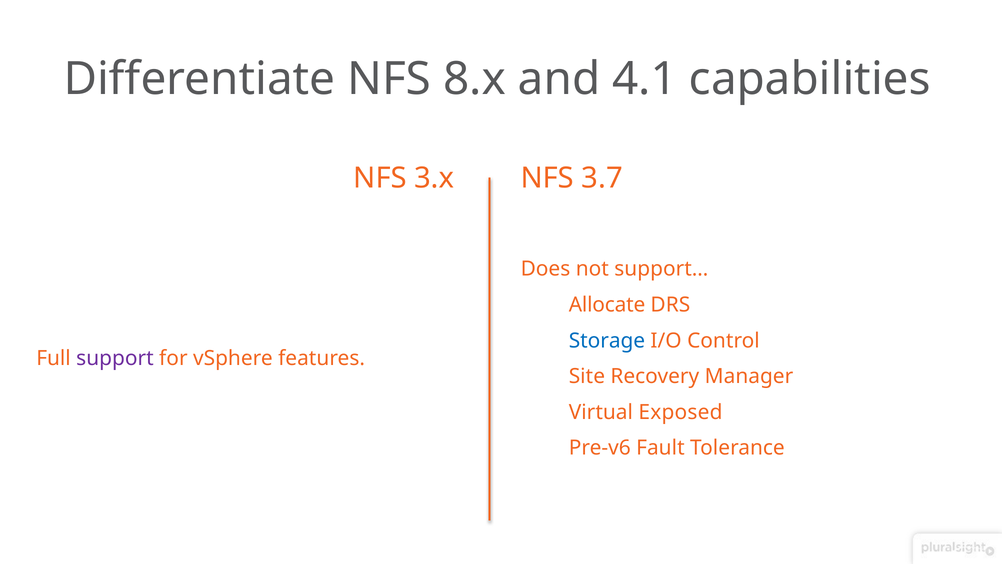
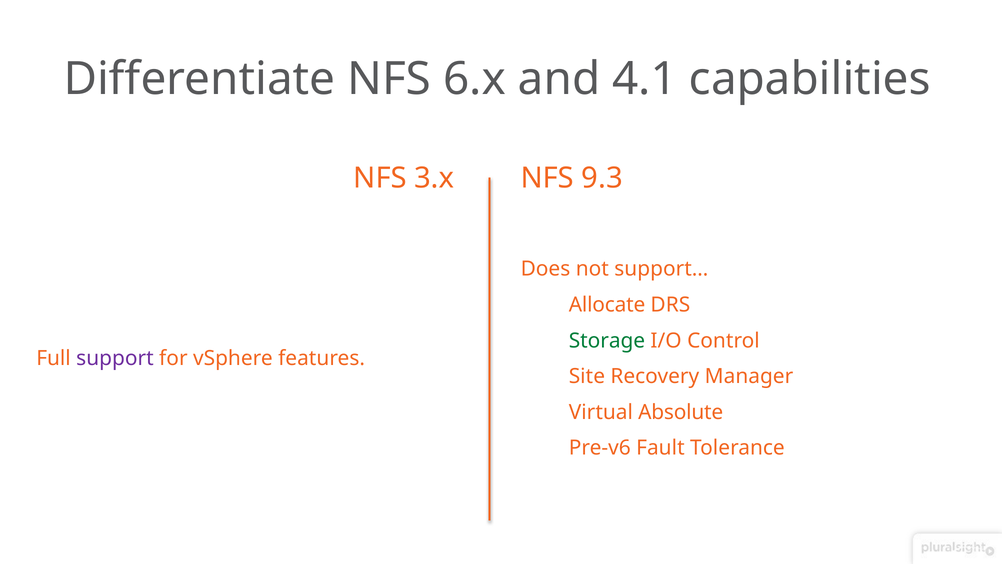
8.x: 8.x -> 6.x
3.7: 3.7 -> 9.3
Storage colour: blue -> green
Exposed: Exposed -> Absolute
